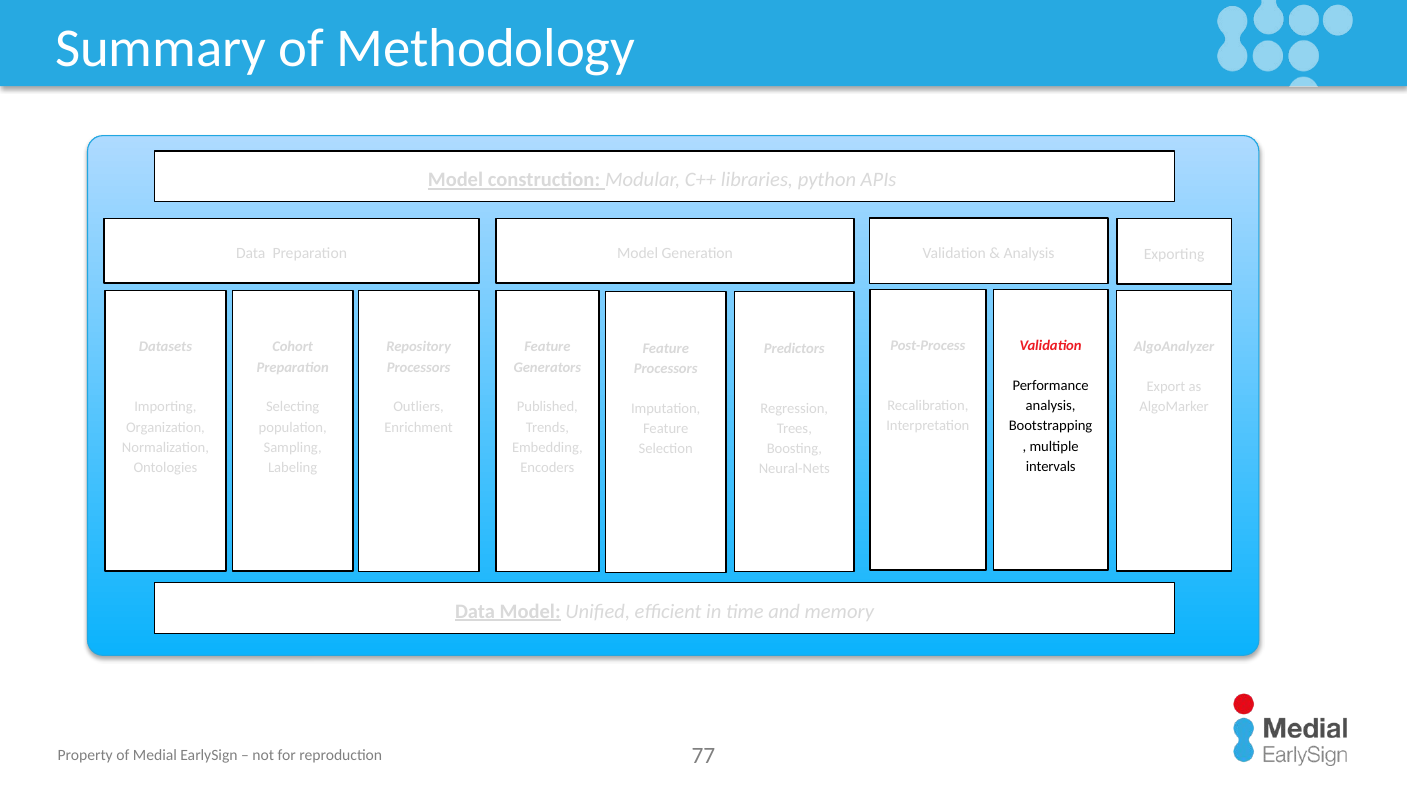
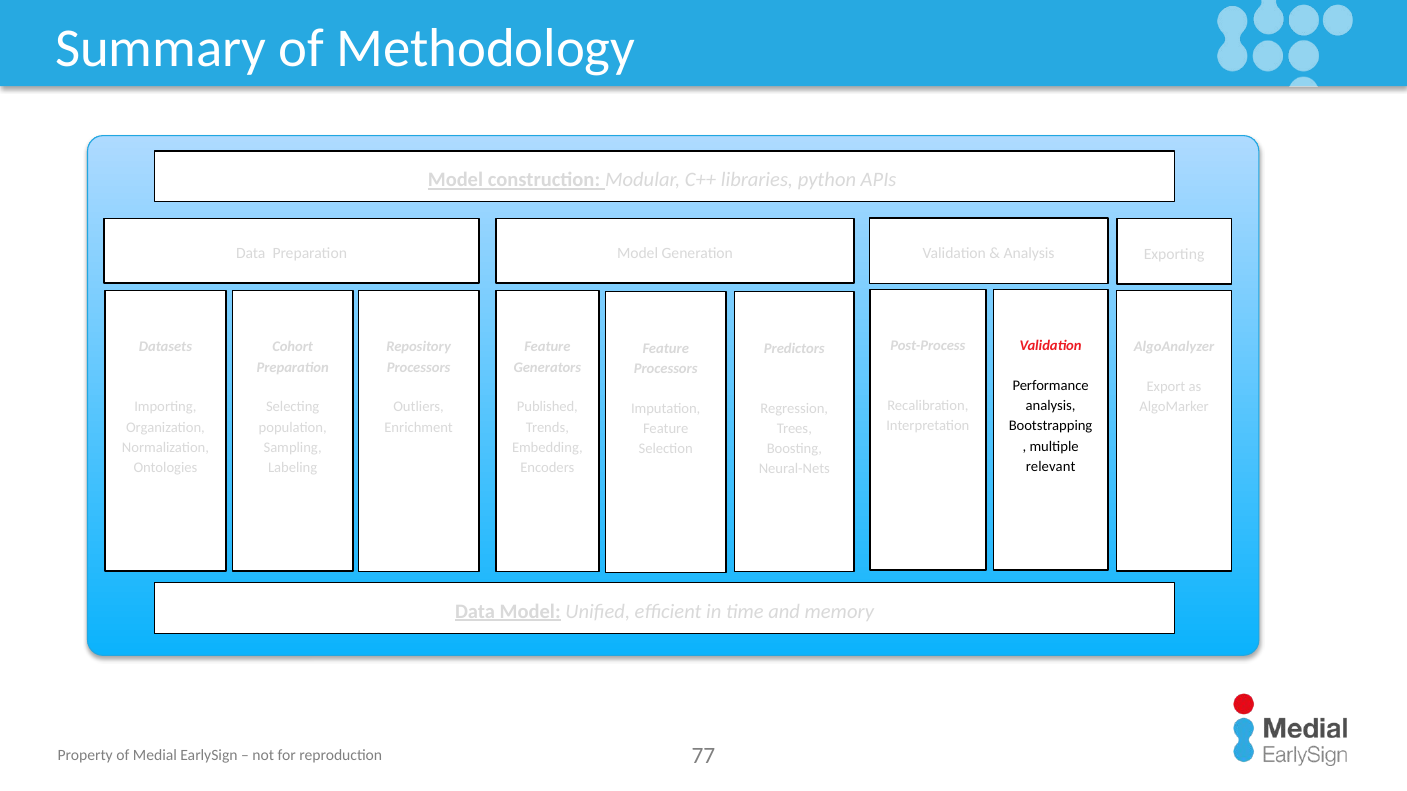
intervals: intervals -> relevant
